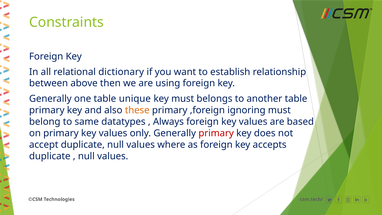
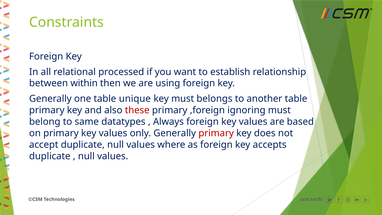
dictionary: dictionary -> processed
above: above -> within
these colour: orange -> red
